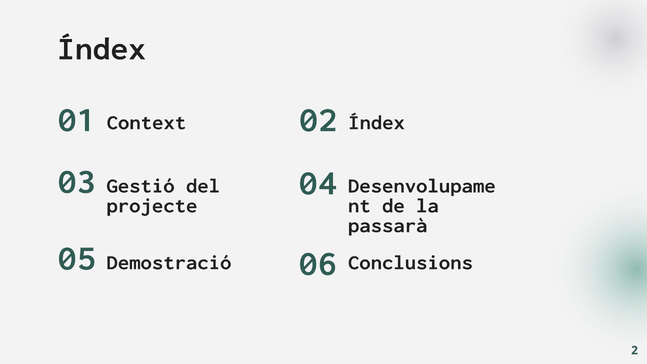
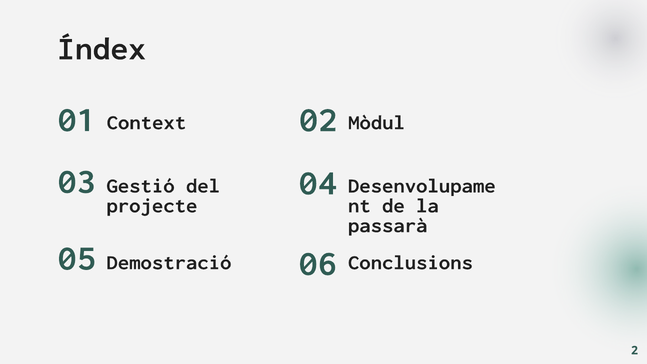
01 Índex: Índex -> Mòdul
